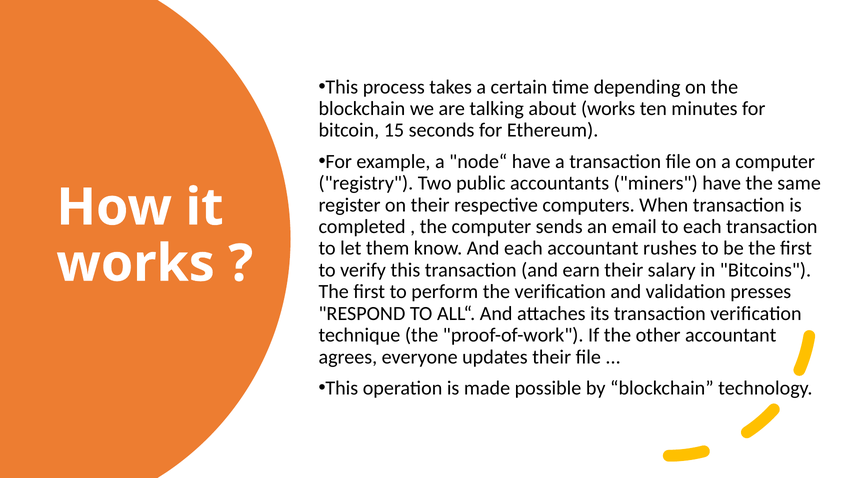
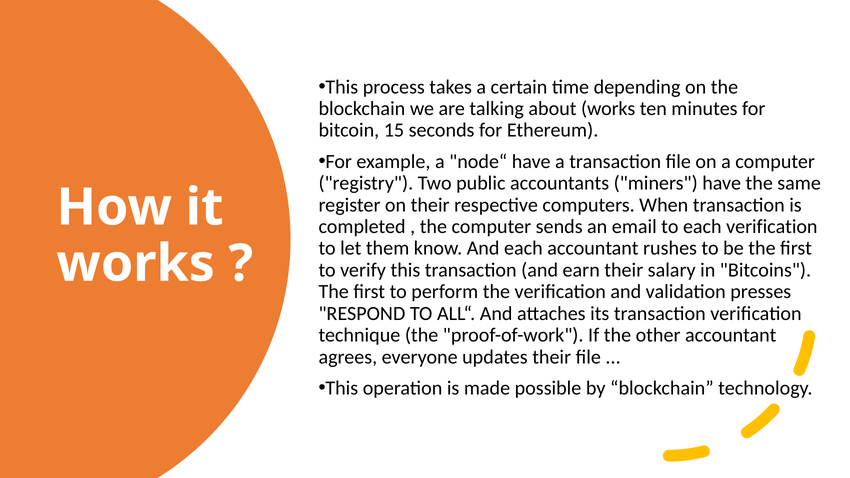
each transaction: transaction -> verification
